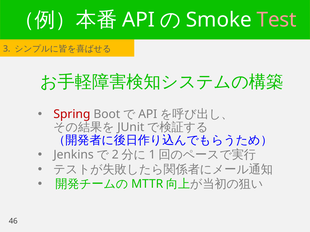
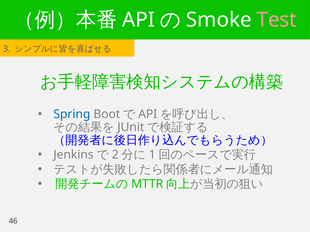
Spring colour: red -> blue
